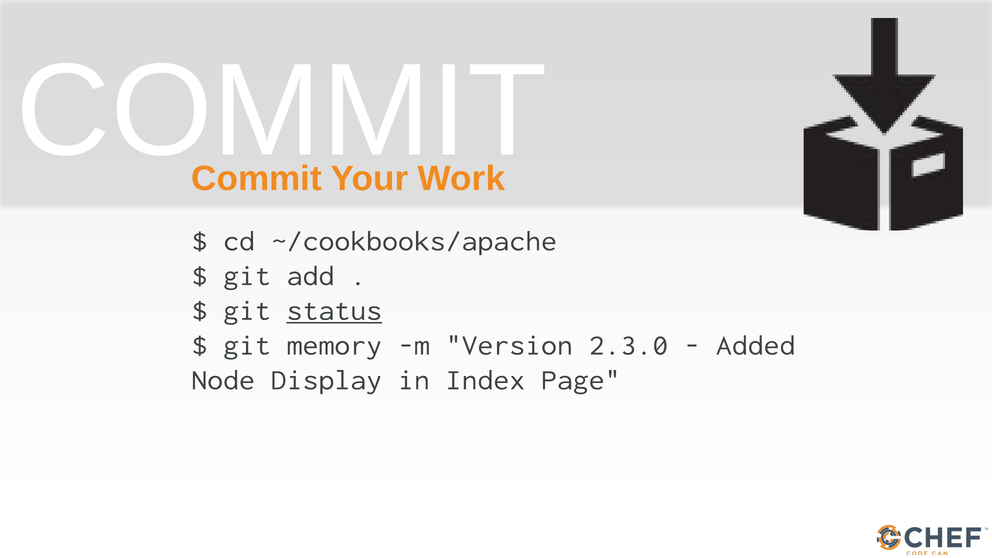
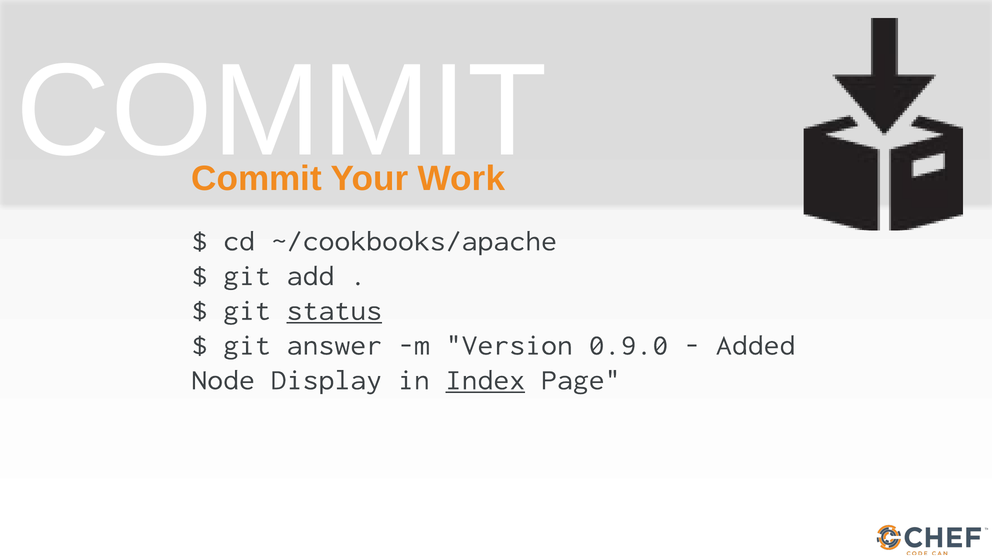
memory: memory -> answer
2.3.0: 2.3.0 -> 0.9.0
Index underline: none -> present
